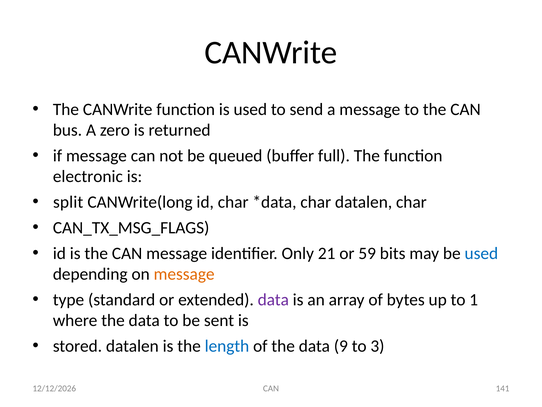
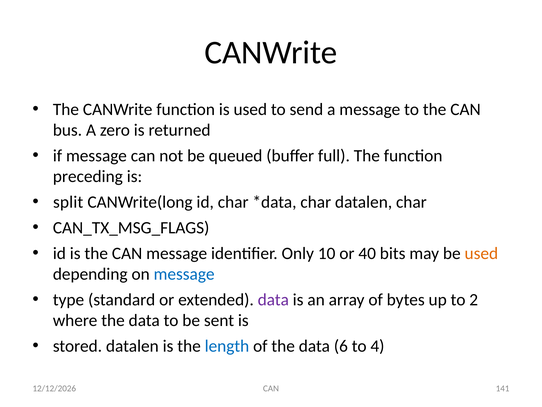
electronic: electronic -> preceding
21: 21 -> 10
59: 59 -> 40
used at (481, 253) colour: blue -> orange
message at (184, 274) colour: orange -> blue
1: 1 -> 2
9: 9 -> 6
3: 3 -> 4
